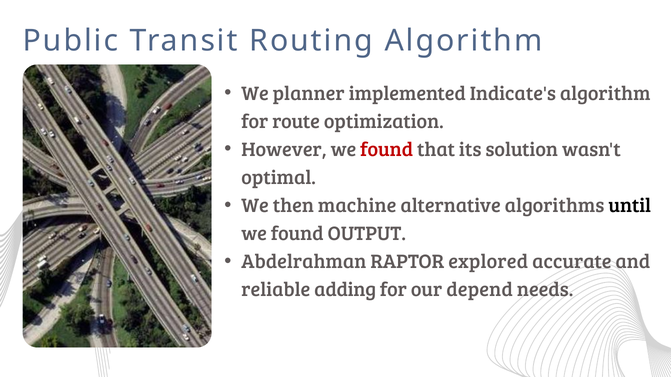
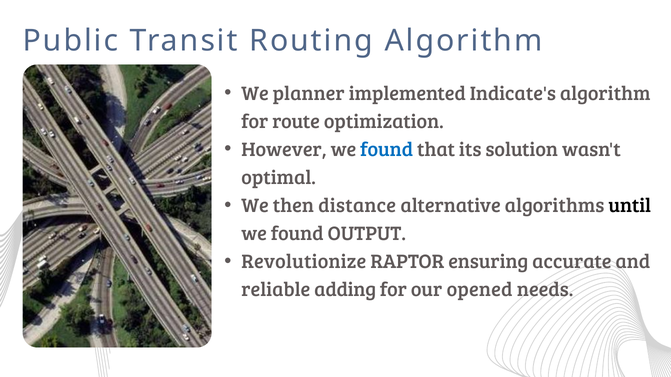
found at (387, 150) colour: red -> blue
machine: machine -> distance
Abdelrahman: Abdelrahman -> Revolutionize
explored: explored -> ensuring
depend: depend -> opened
